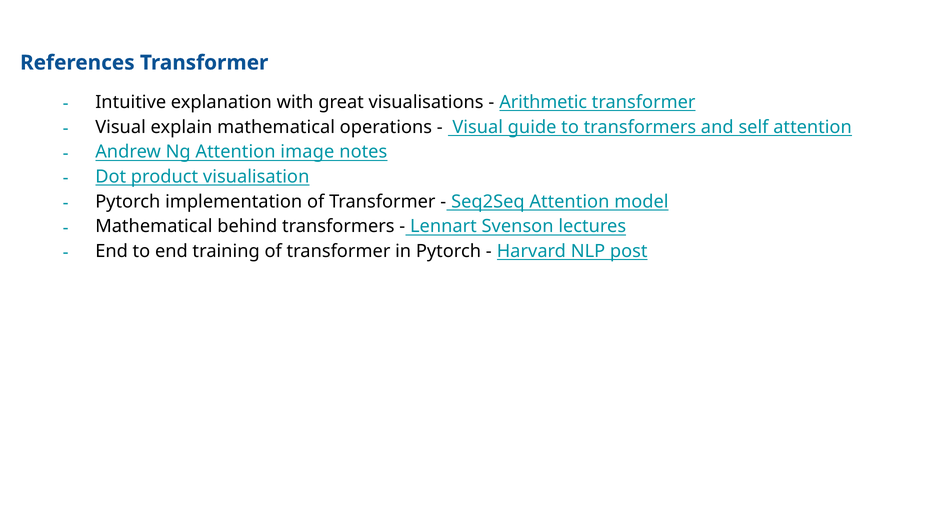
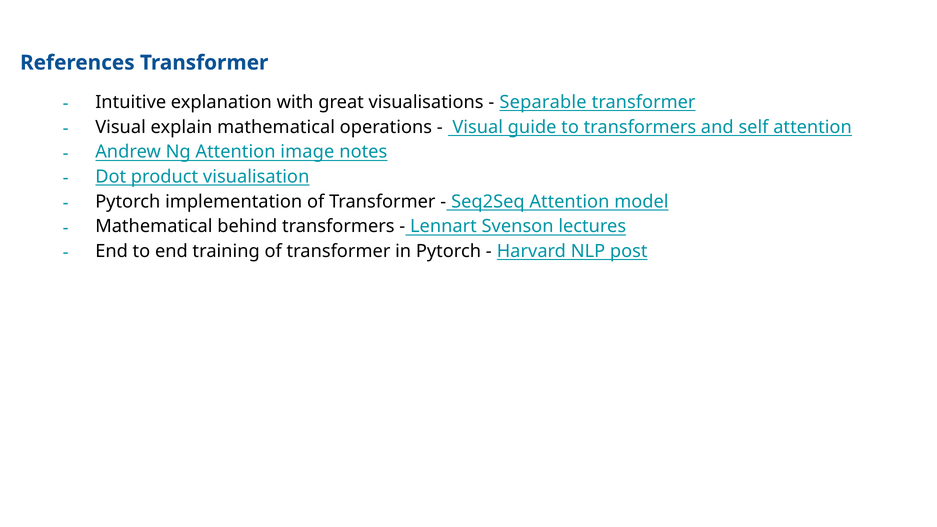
Arithmetic: Arithmetic -> Separable
